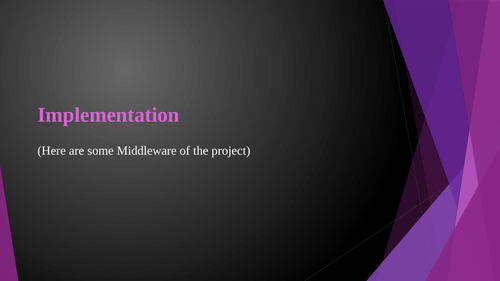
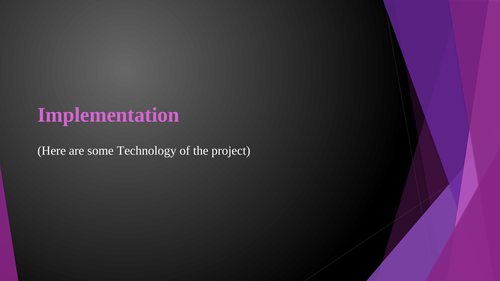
Middleware: Middleware -> Technology
